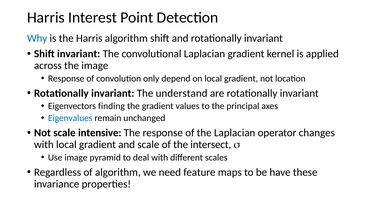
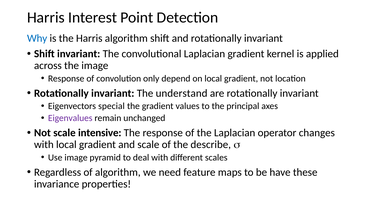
finding: finding -> special
Eigenvalues colour: blue -> purple
intersect: intersect -> describe
